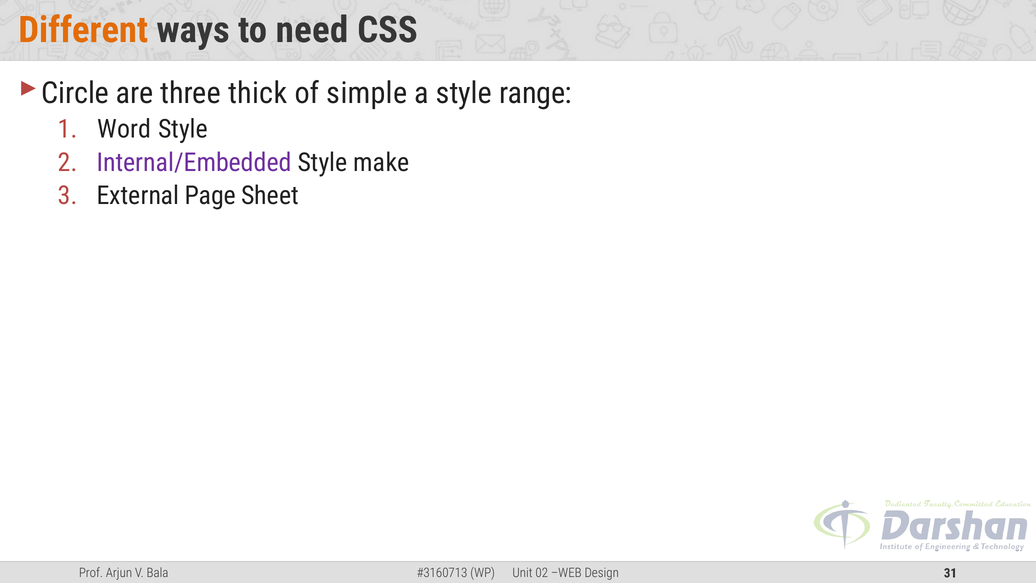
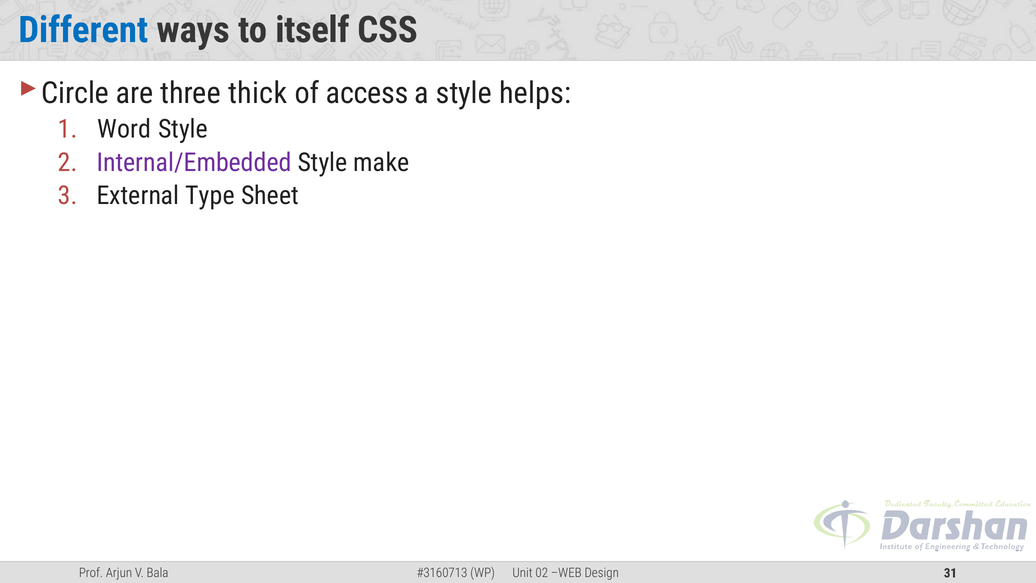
Different colour: orange -> blue
need: need -> itself
simple: simple -> access
range: range -> helps
Page: Page -> Type
